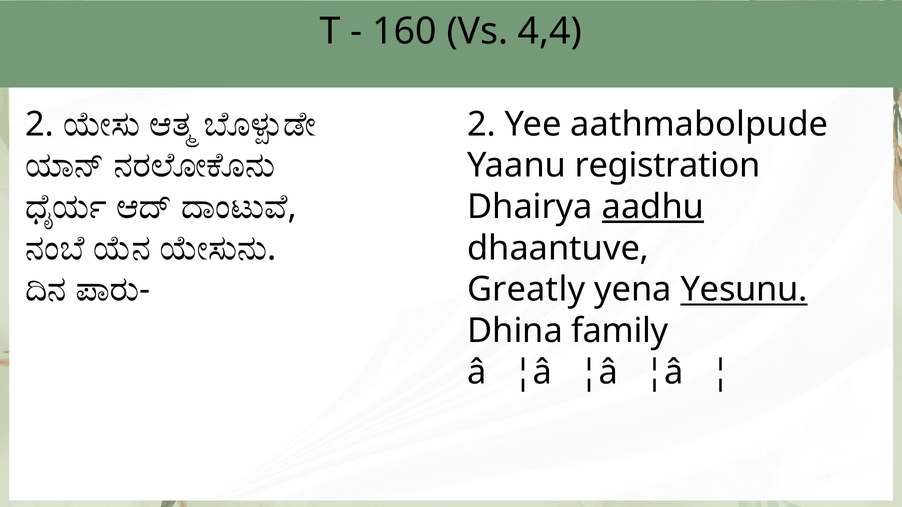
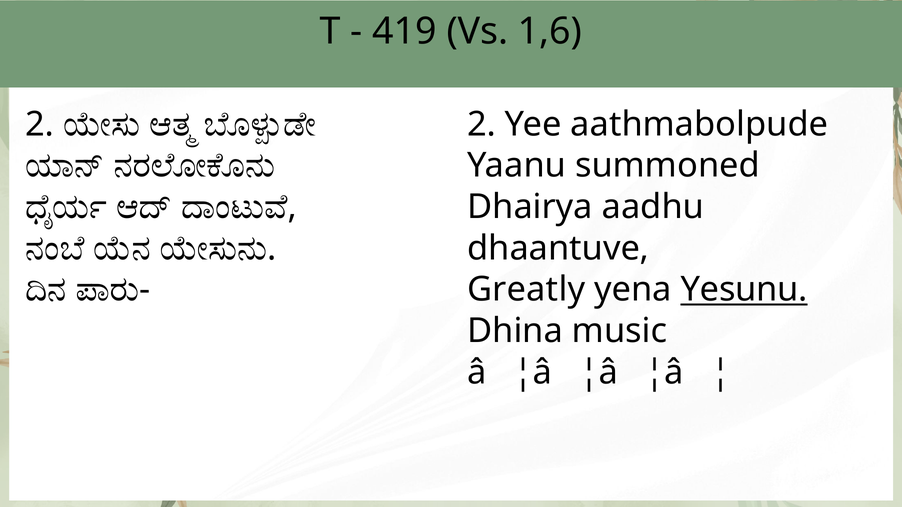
160: 160 -> 419
4,4: 4,4 -> 1,6
registration: registration -> summoned
aadhu underline: present -> none
family: family -> music
